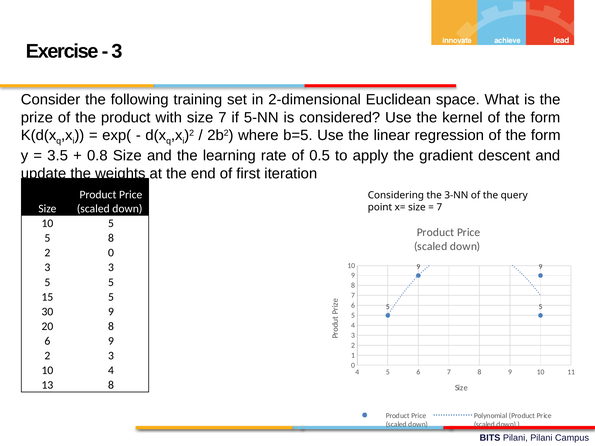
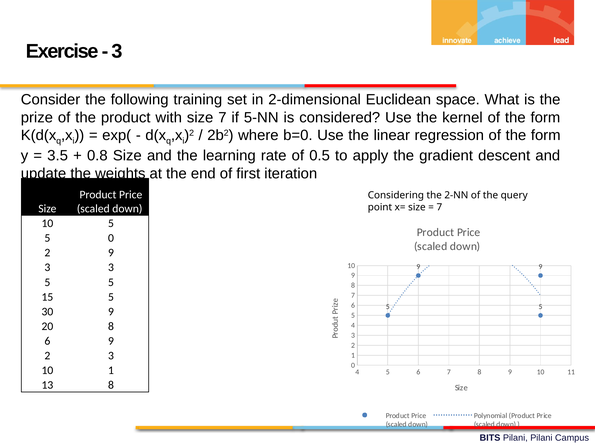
b=5: b=5 -> b=0
3-NN: 3-NN -> 2-NN
5 8: 8 -> 0
2 0: 0 -> 9
10 4: 4 -> 1
